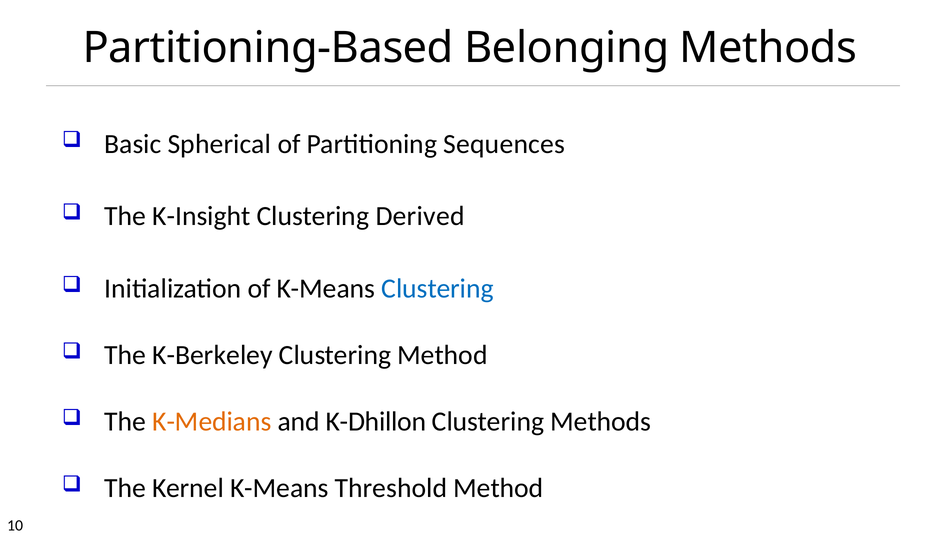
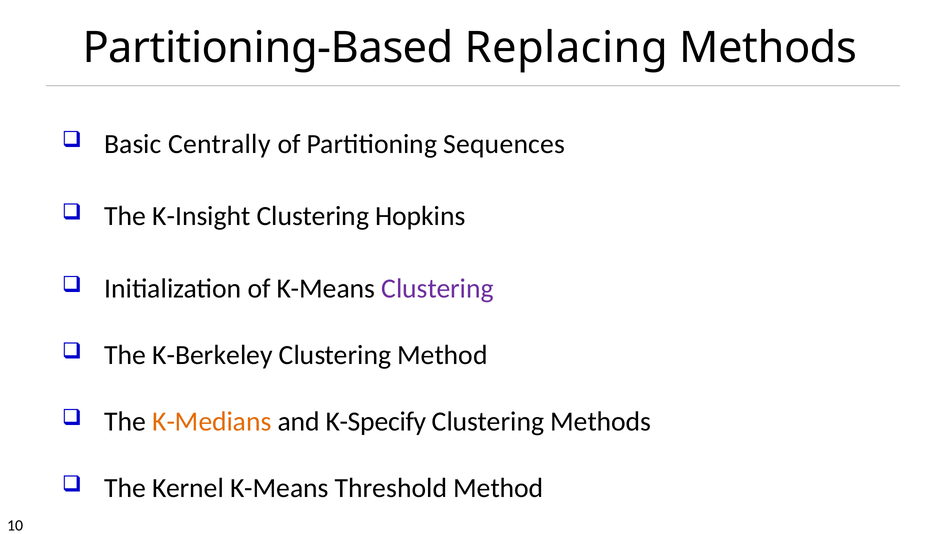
Belonging: Belonging -> Replacing
Spherical: Spherical -> Centrally
Derived: Derived -> Hopkins
Clustering at (438, 289) colour: blue -> purple
K-Dhillon: K-Dhillon -> K-Specify
